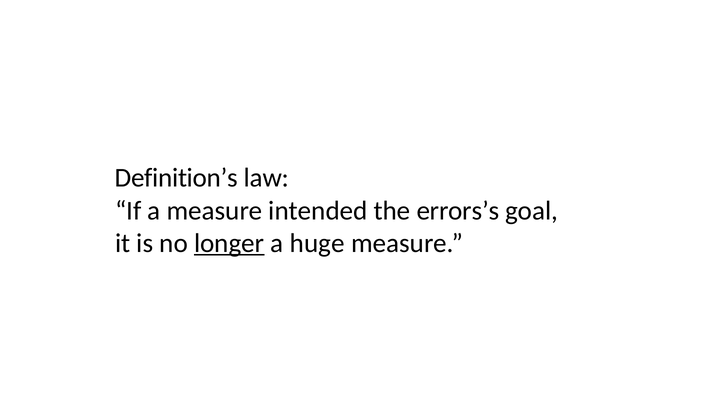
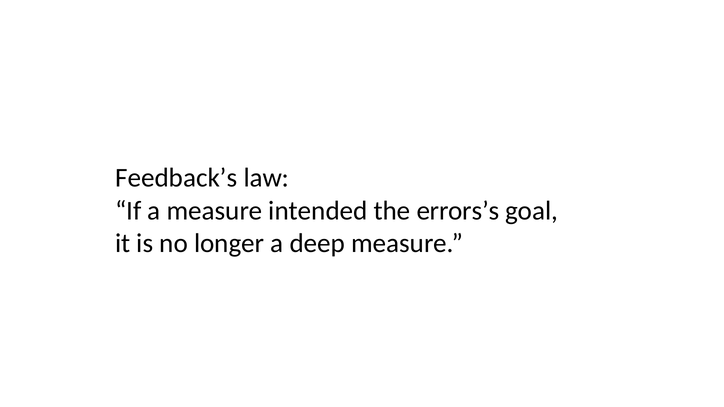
Definition’s: Definition’s -> Feedback’s
longer underline: present -> none
huge: huge -> deep
